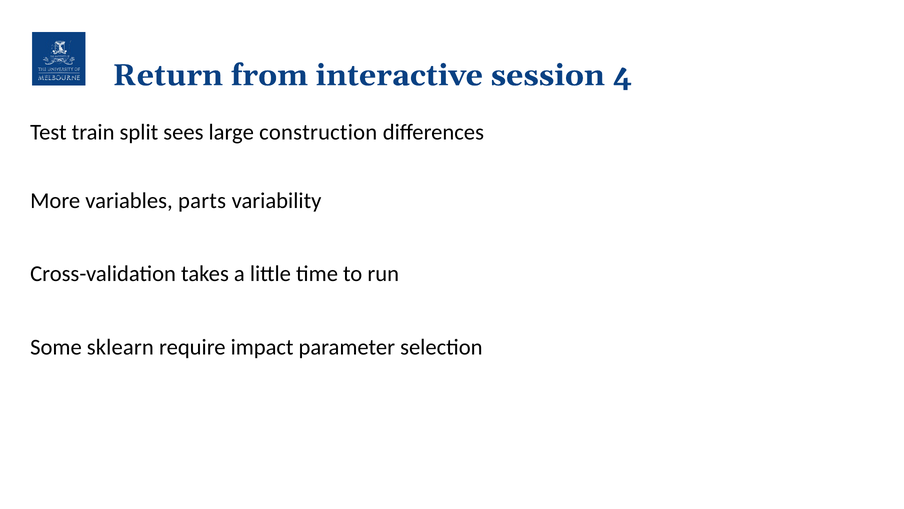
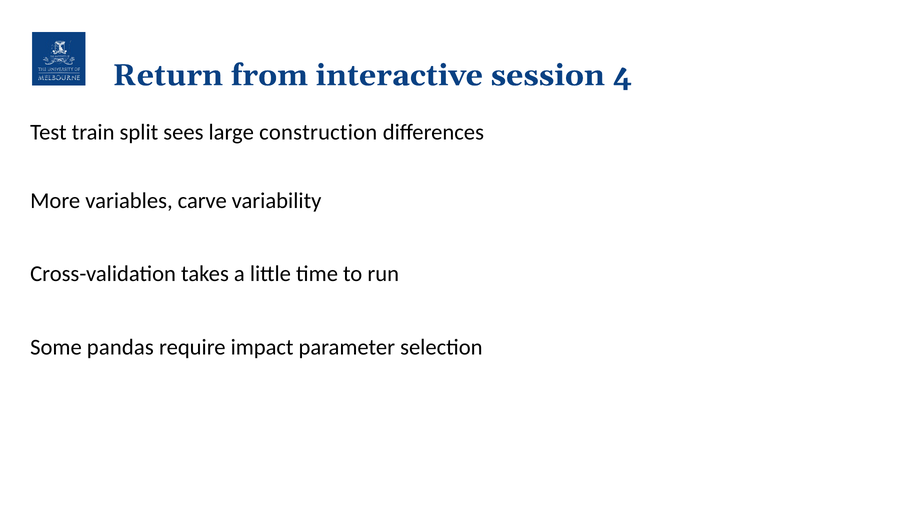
parts: parts -> carve
sklearn: sklearn -> pandas
